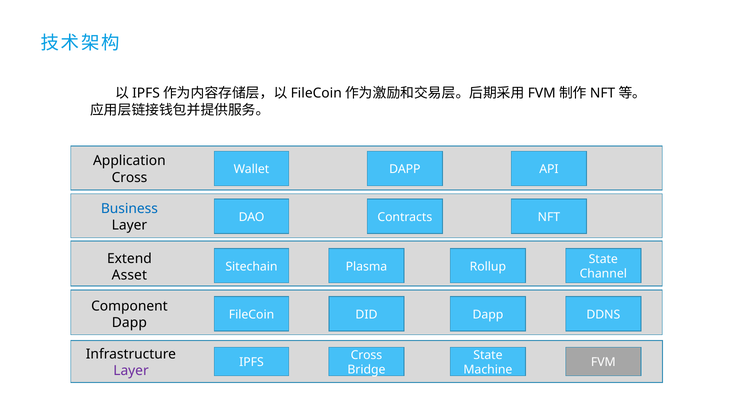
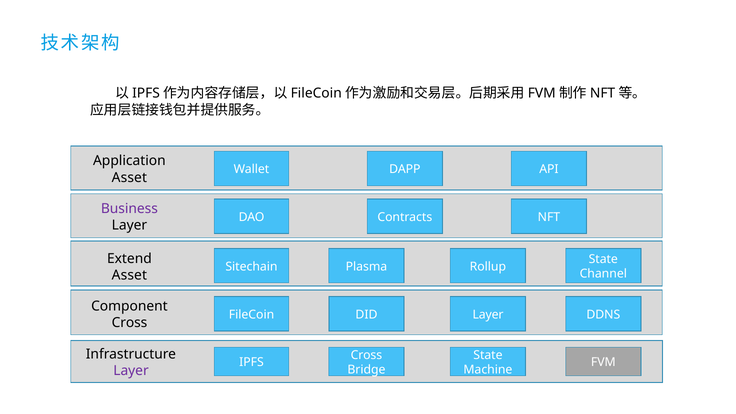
Cross at (129, 177): Cross -> Asset
Business colour: blue -> purple
DID Dapp: Dapp -> Layer
Dapp at (129, 323): Dapp -> Cross
